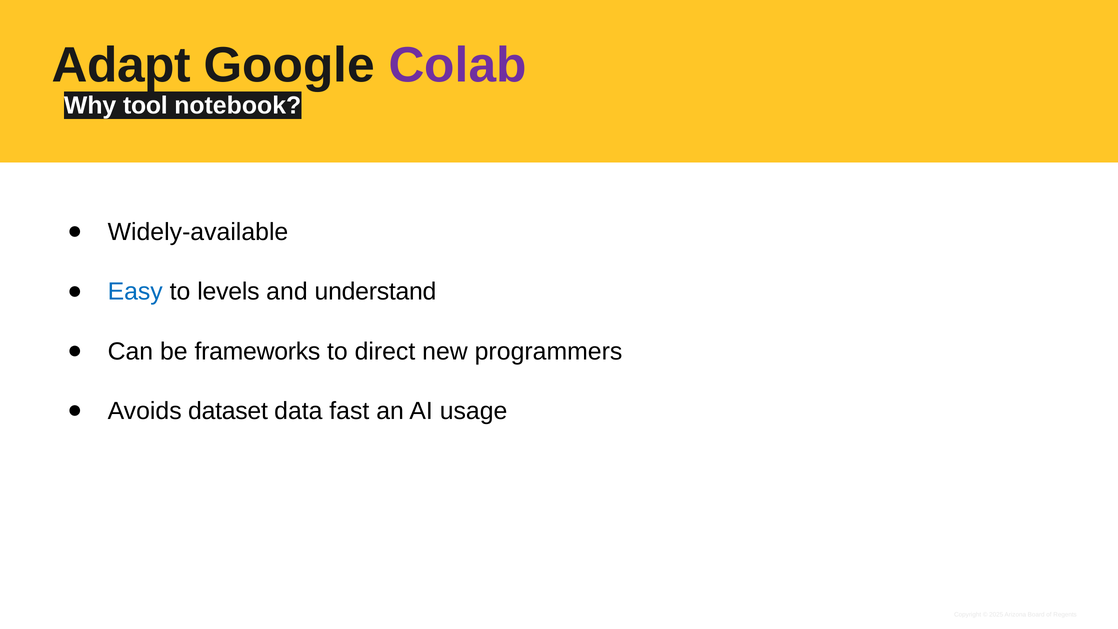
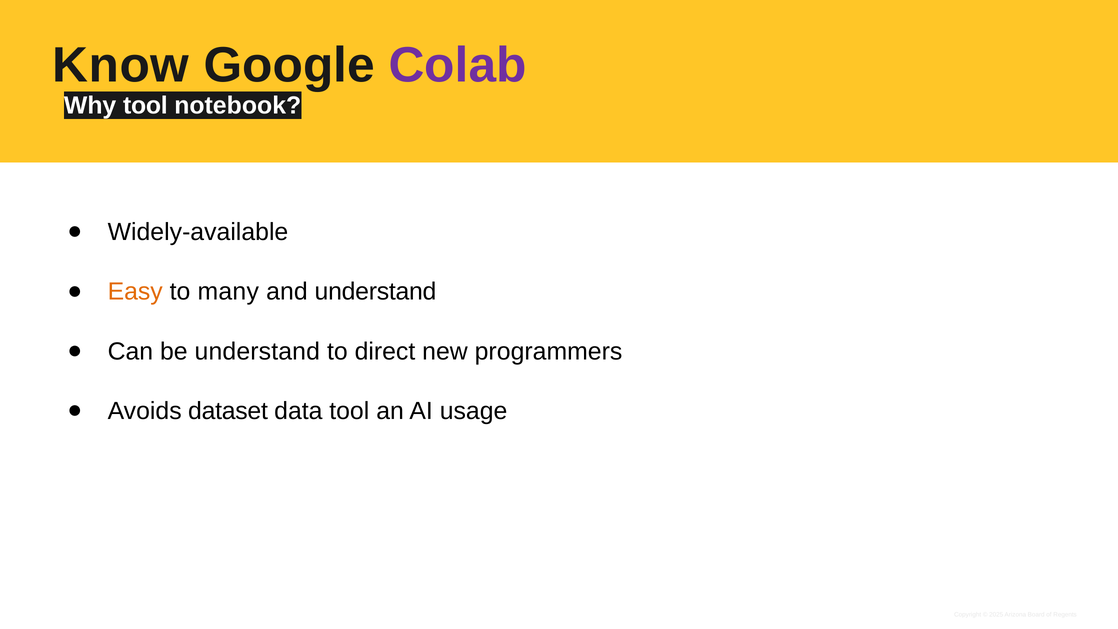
Adapt: Adapt -> Know
Easy colour: blue -> orange
levels: levels -> many
be frameworks: frameworks -> understand
data fast: fast -> tool
